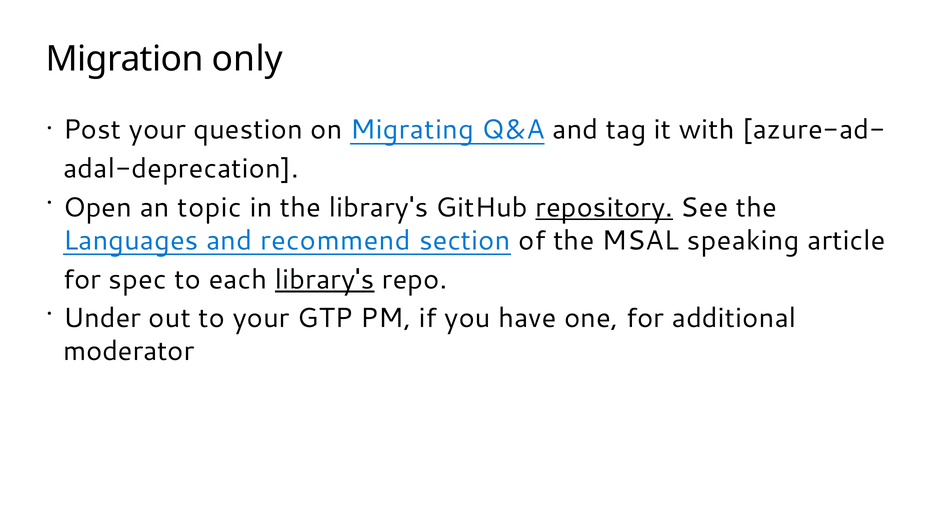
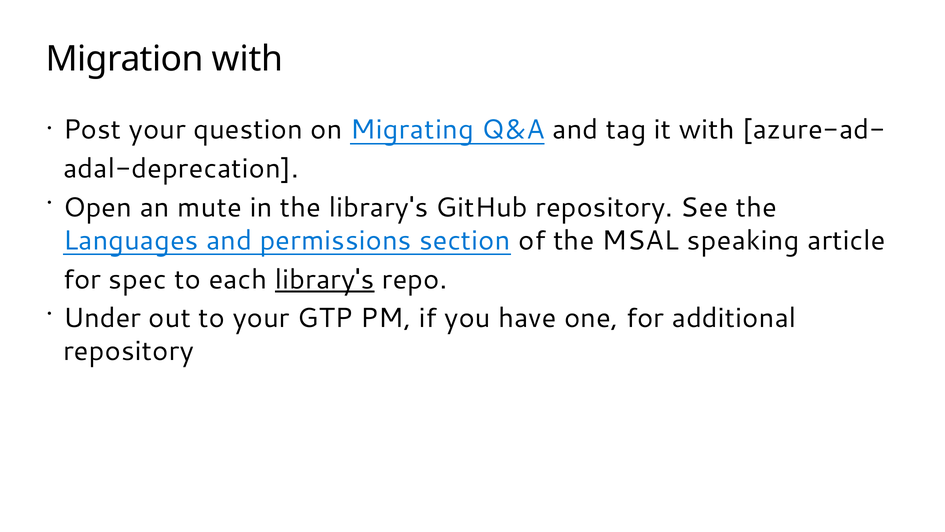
Migration only: only -> with
topic: topic -> mute
repository at (604, 207) underline: present -> none
recommend: recommend -> permissions
moderator at (129, 351): moderator -> repository
